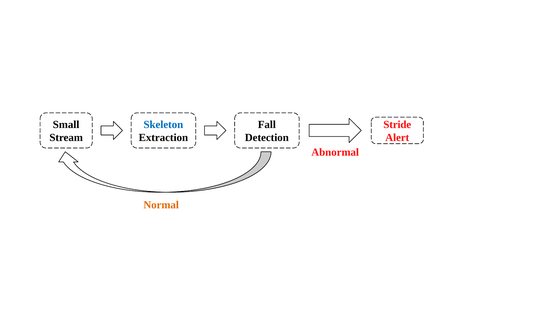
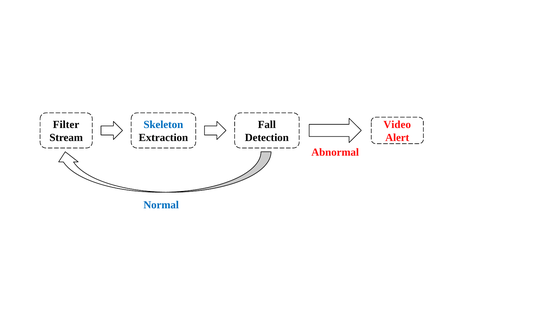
Small: Small -> Filter
Stride: Stride -> Video
Normal colour: orange -> blue
